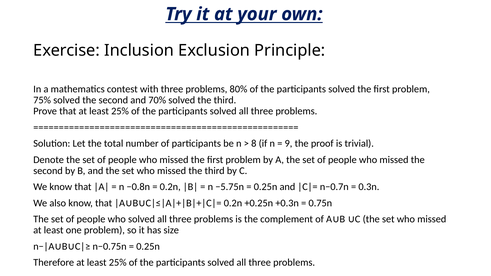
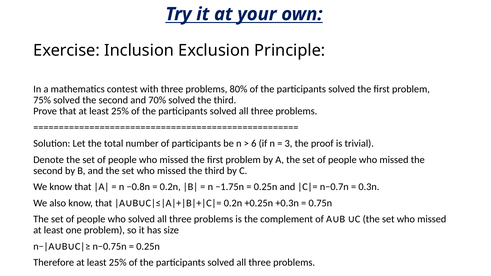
8: 8 -> 6
9: 9 -> 3
−5.75n: −5.75n -> −1.75n
